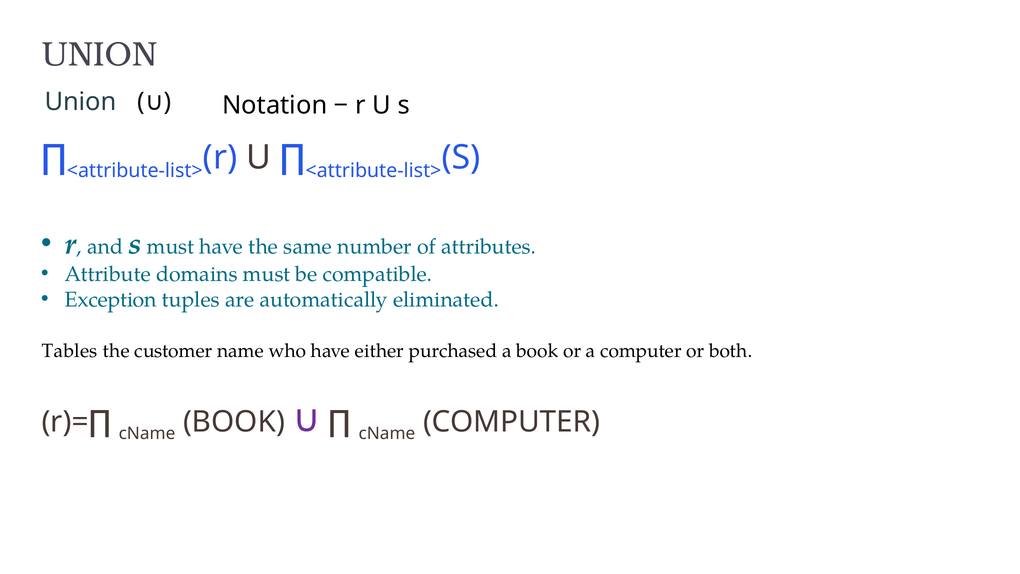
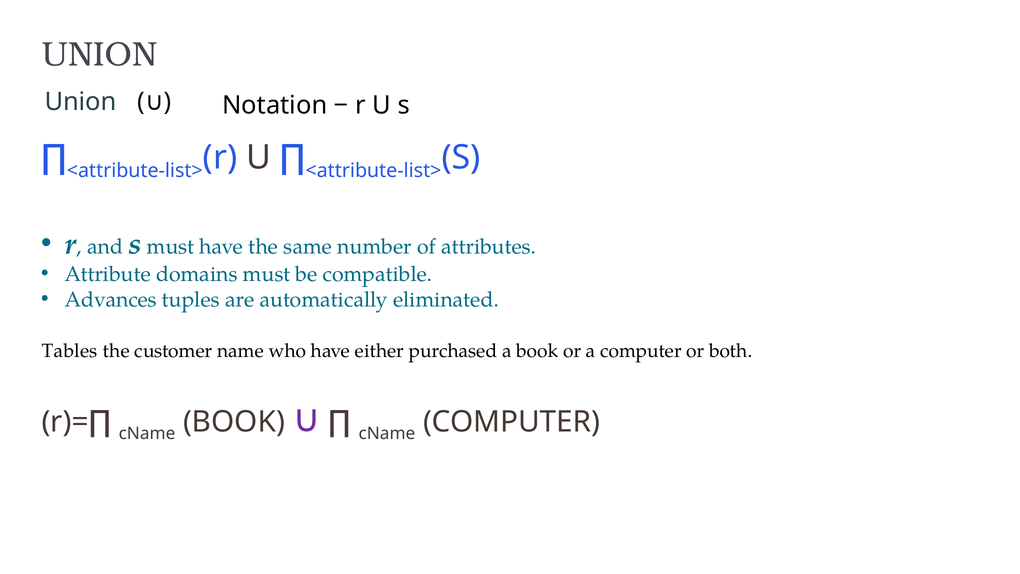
Exception: Exception -> Advances
